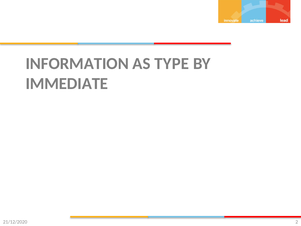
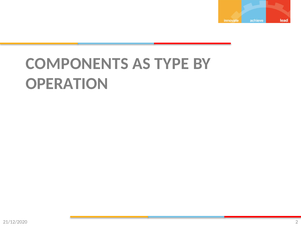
INFORMATION: INFORMATION -> COMPONENTS
IMMEDIATE: IMMEDIATE -> OPERATION
